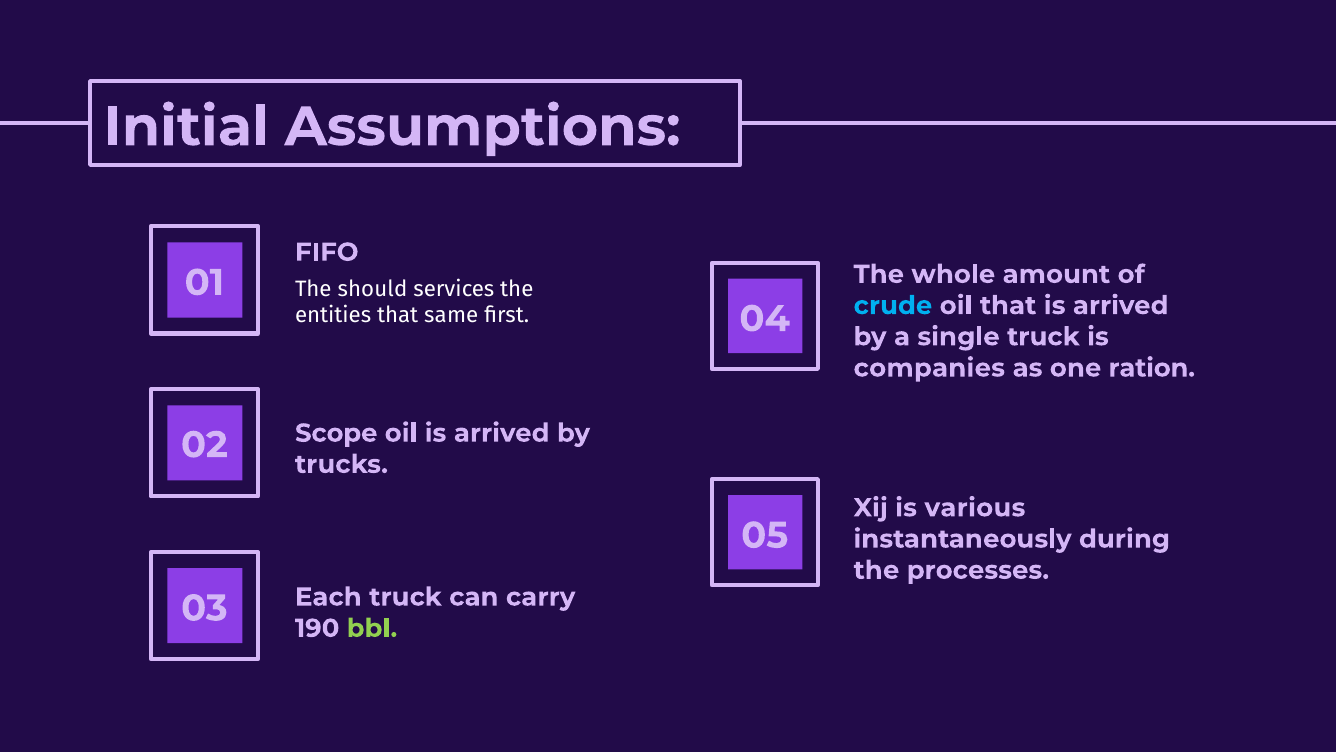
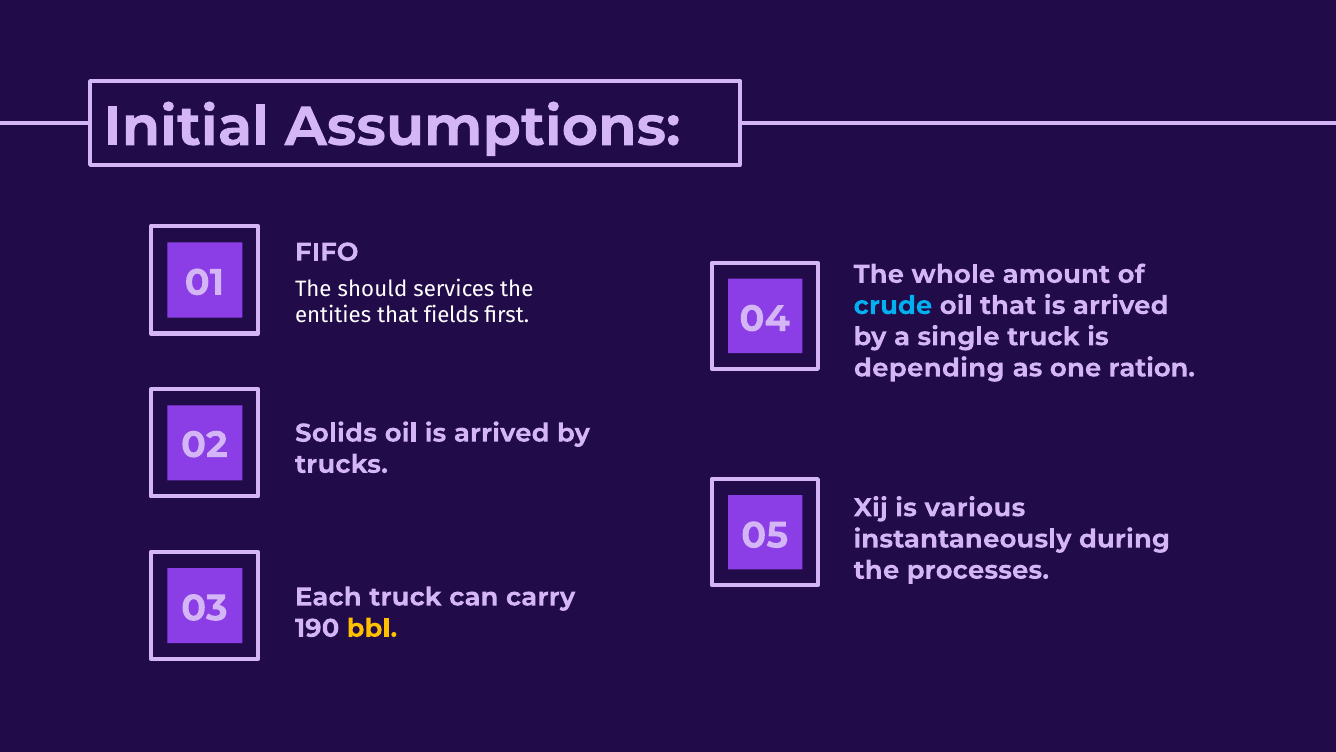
same: same -> fields
companies: companies -> depending
Scope: Scope -> Solids
bbl colour: light green -> yellow
